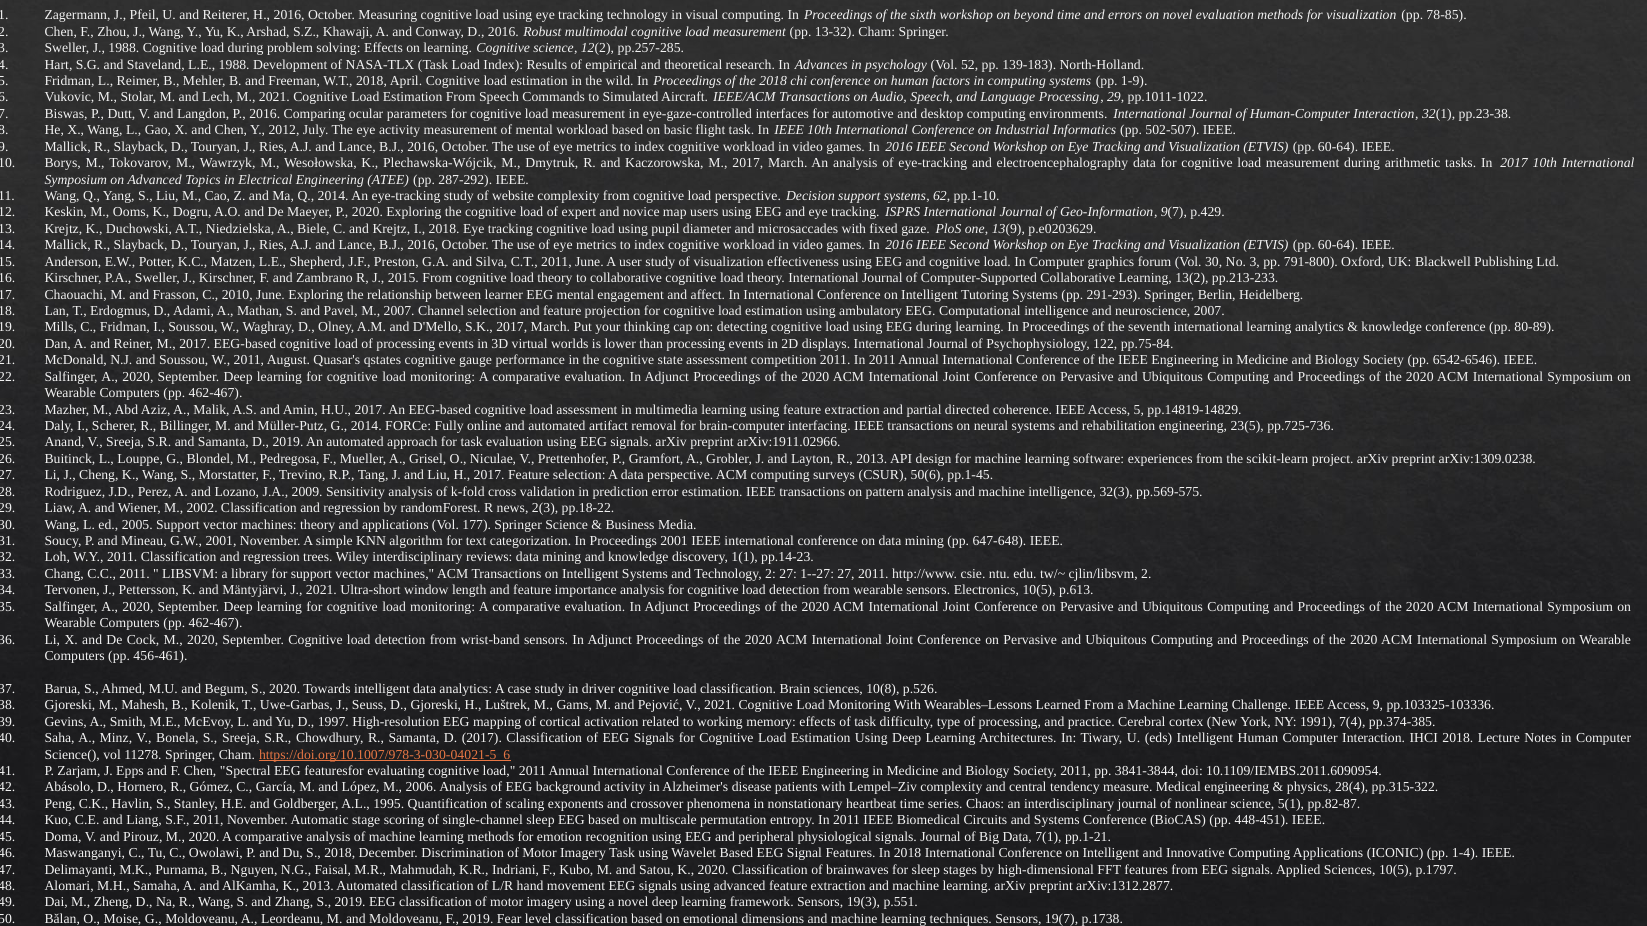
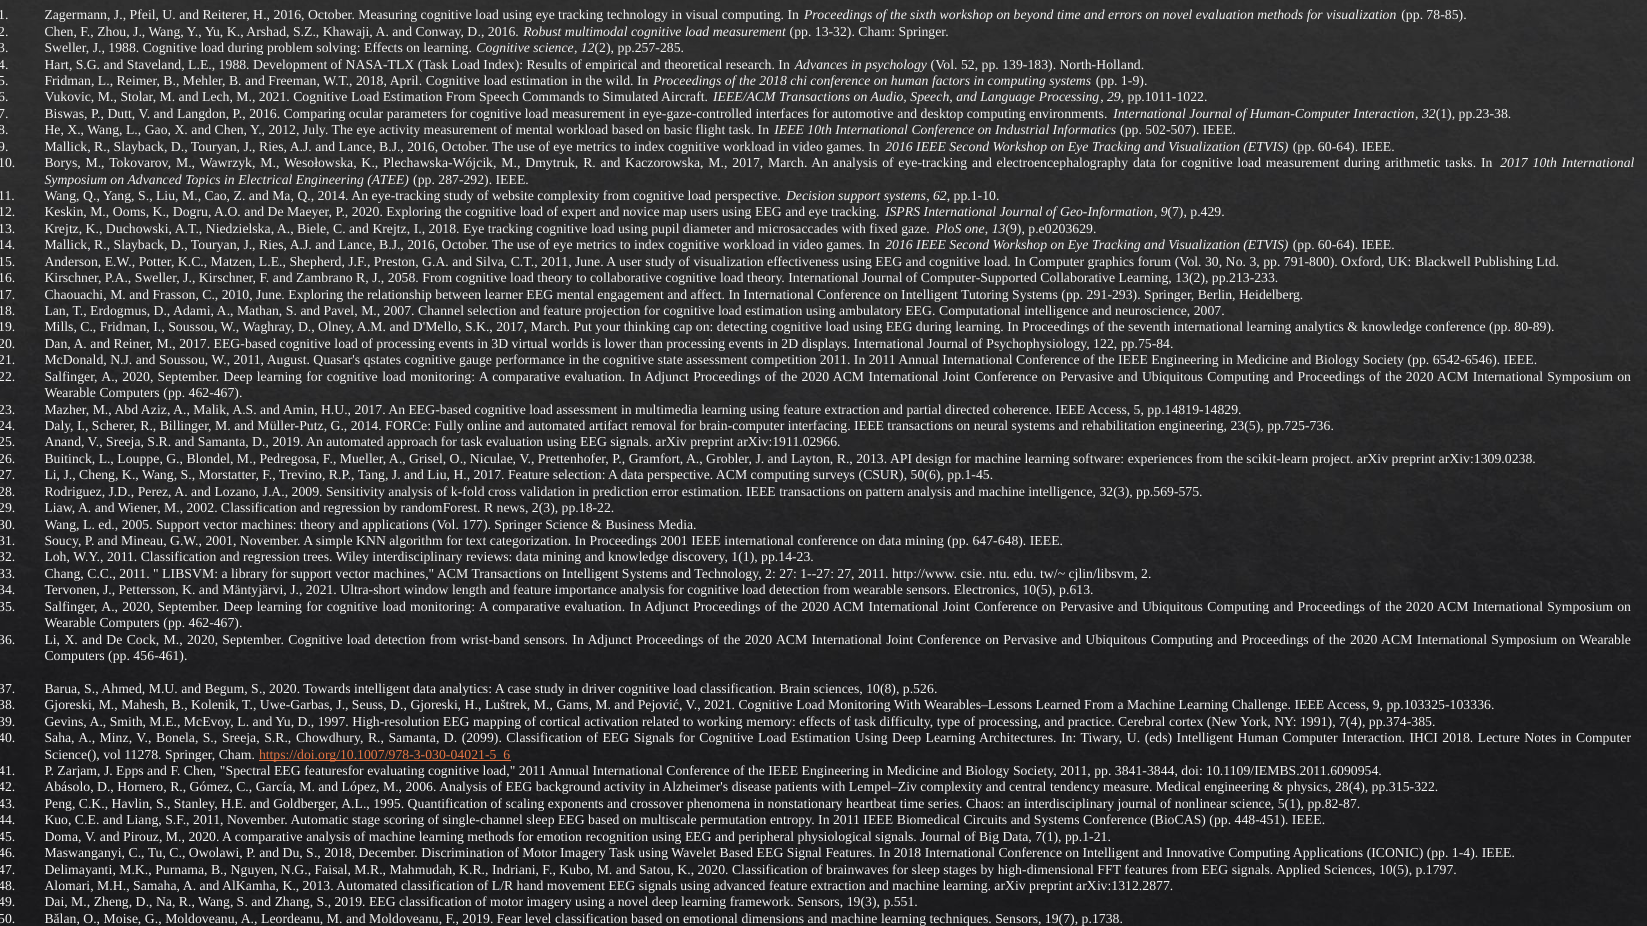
2015: 2015 -> 2058
D 2017: 2017 -> 2099
